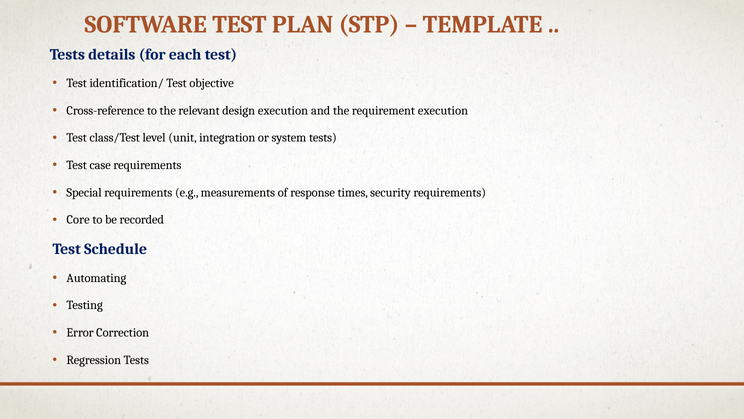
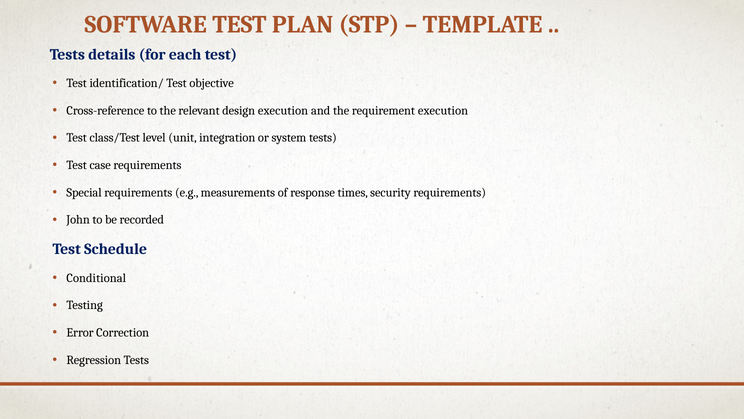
Core: Core -> John
Automating: Automating -> Conditional
